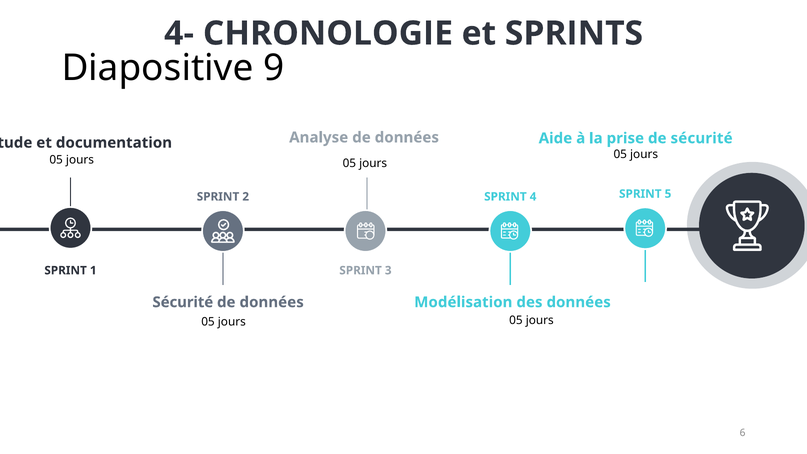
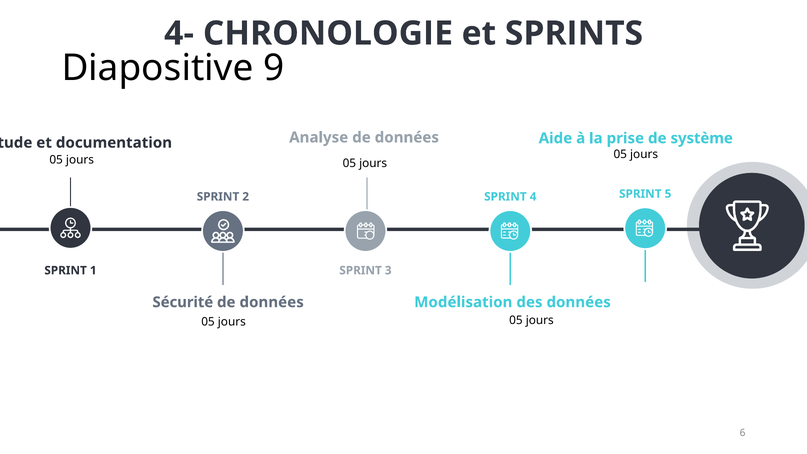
de sécurité: sécurité -> système
